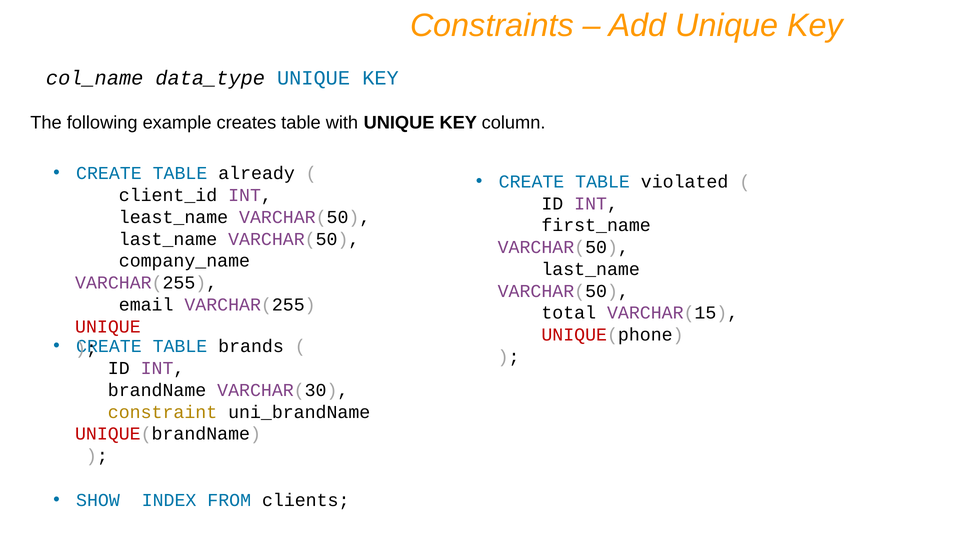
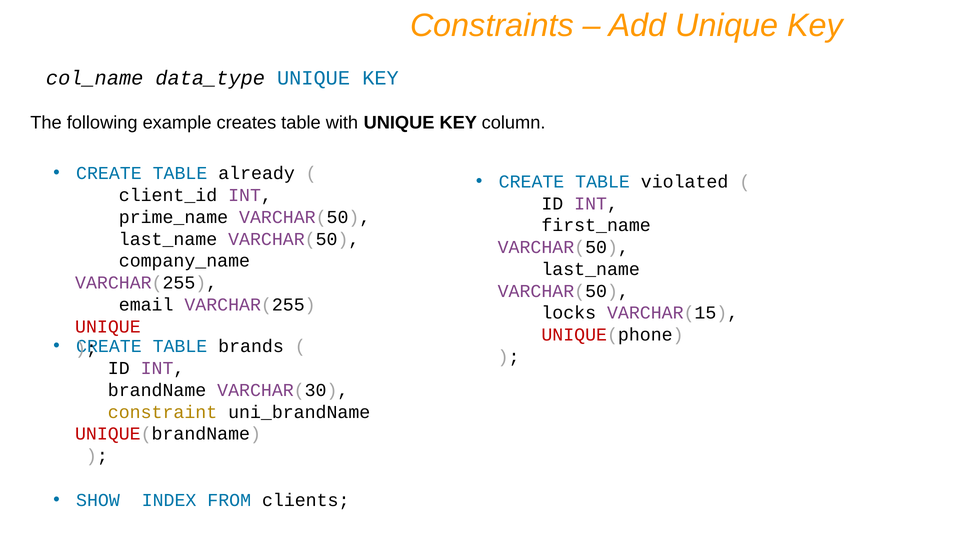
least_name: least_name -> prime_name
total: total -> locks
